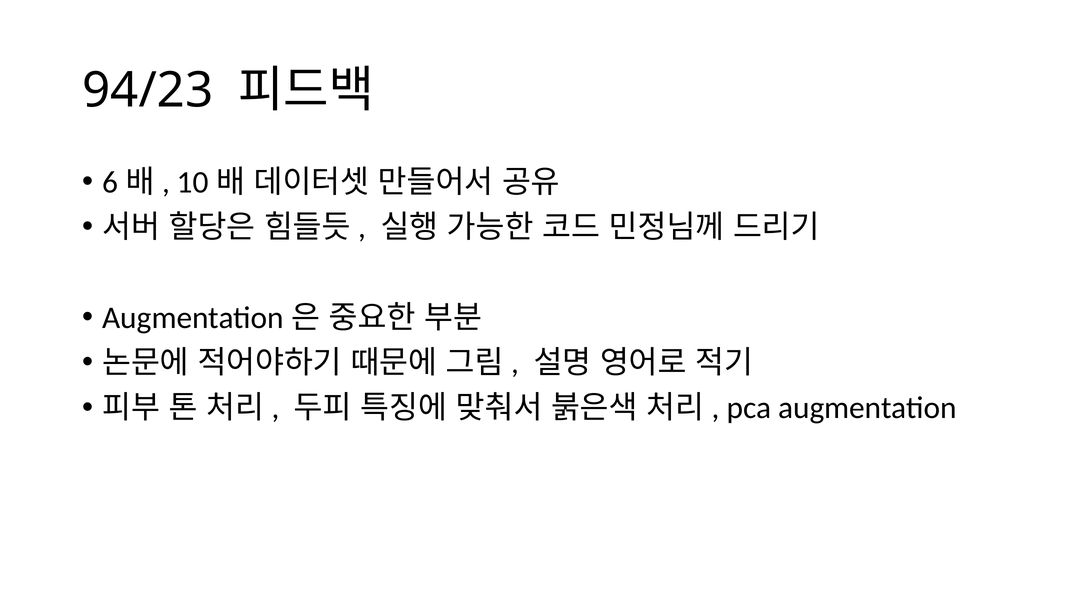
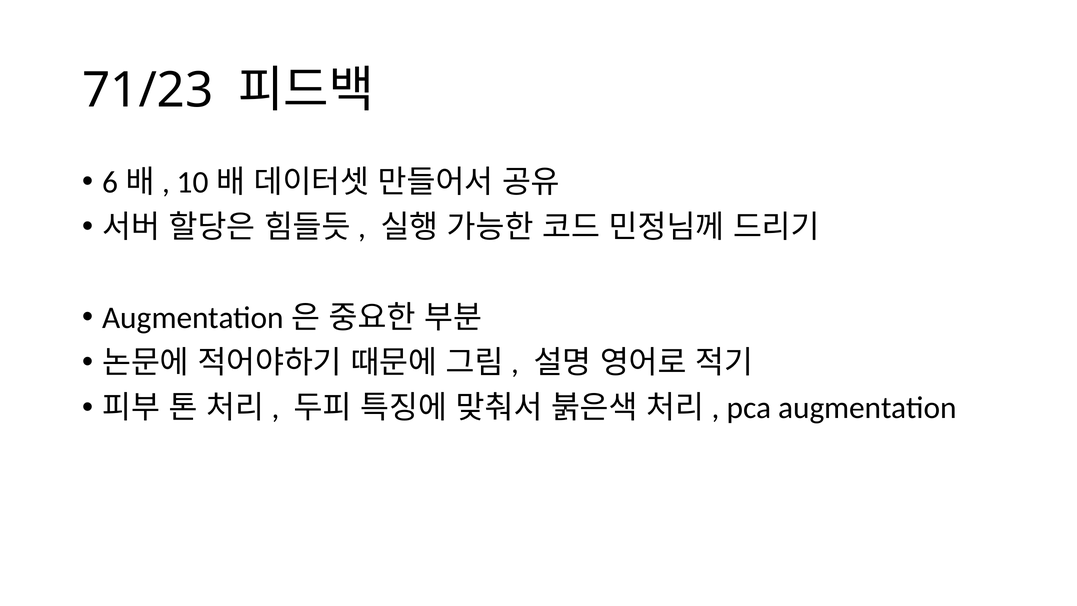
94/23: 94/23 -> 71/23
